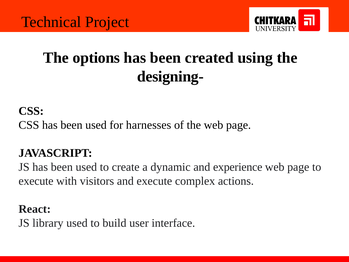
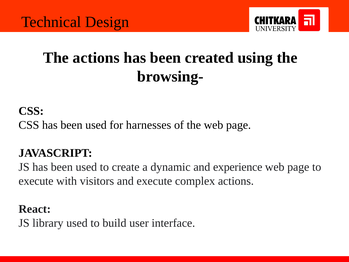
Project: Project -> Design
The options: options -> actions
designing-: designing- -> browsing-
